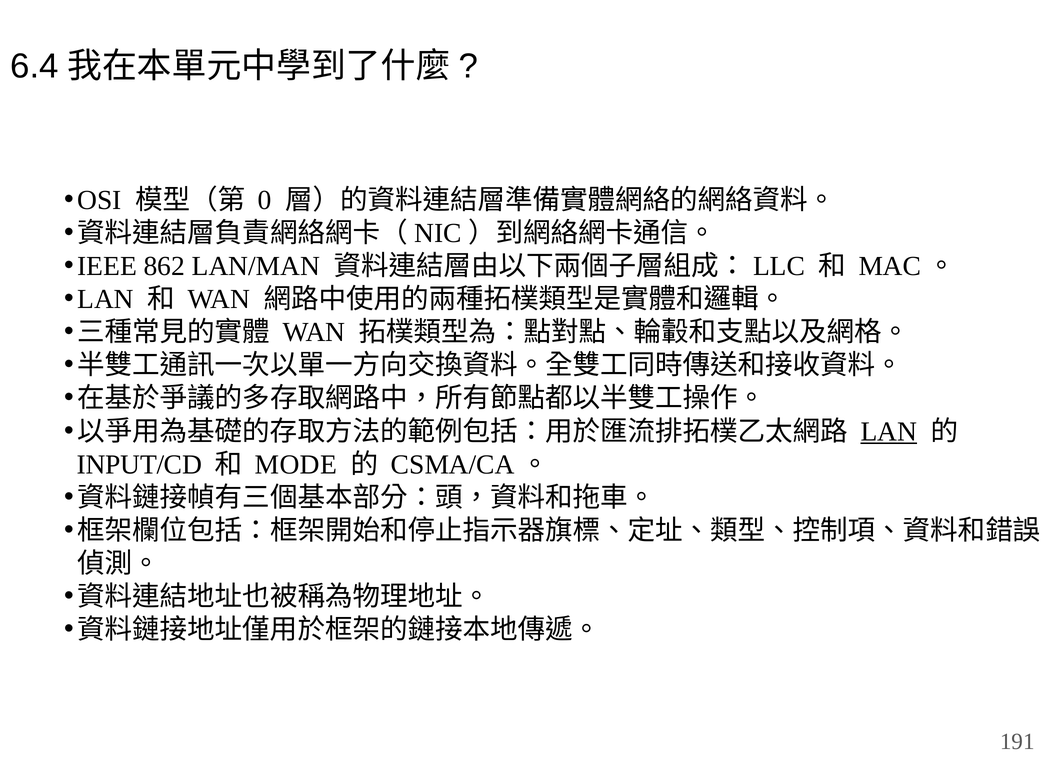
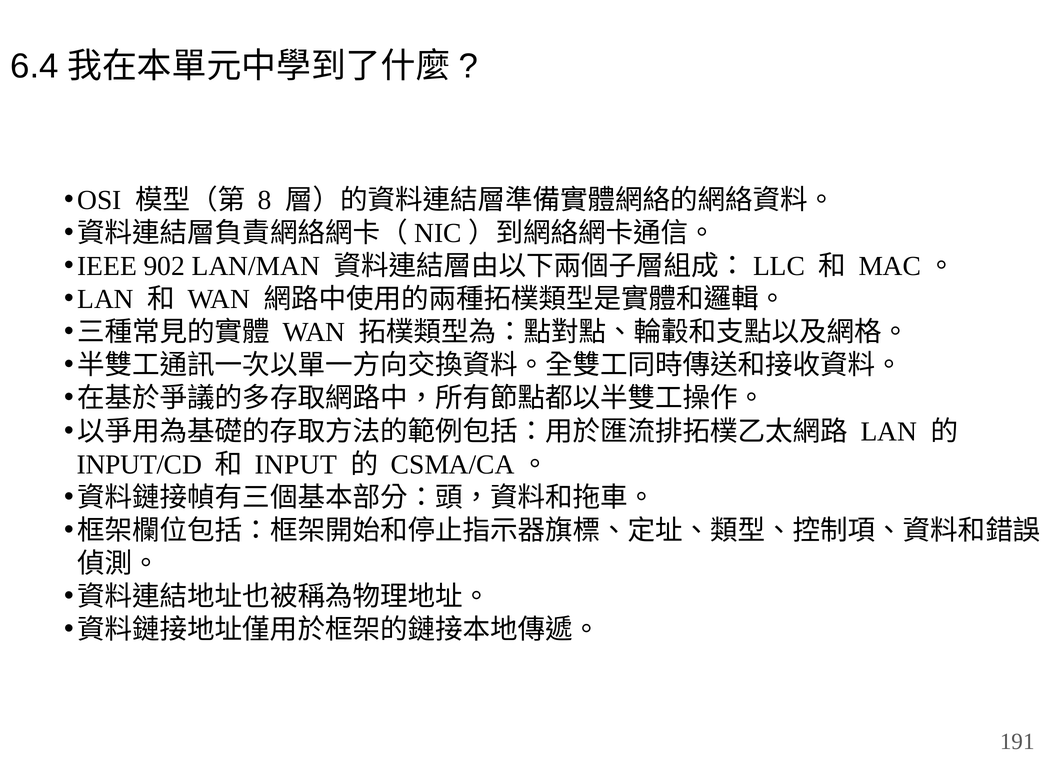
0: 0 -> 8
862: 862 -> 902
LAN at (889, 432) underline: present -> none
MODE: MODE -> INPUT
